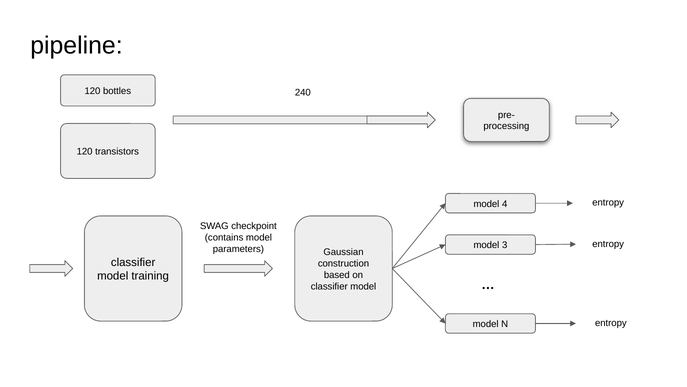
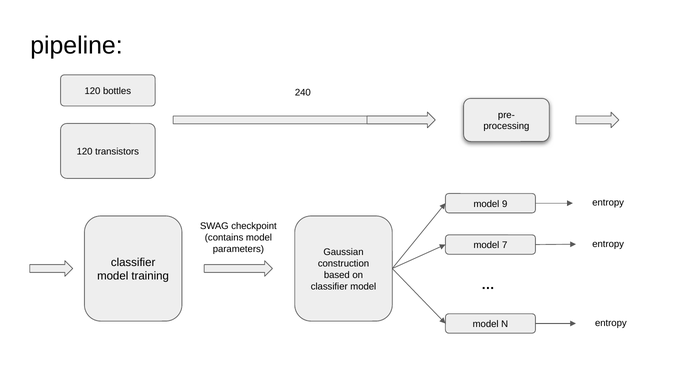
4: 4 -> 9
3: 3 -> 7
